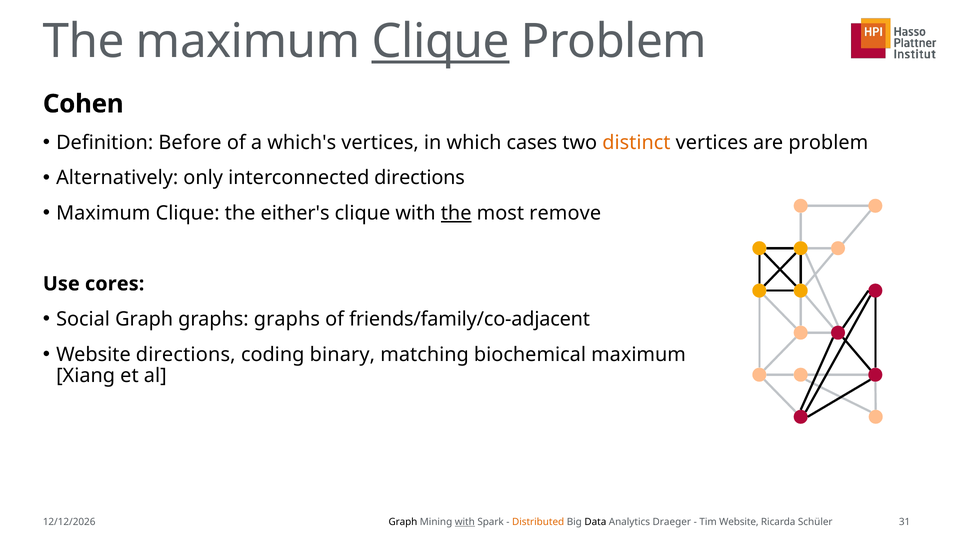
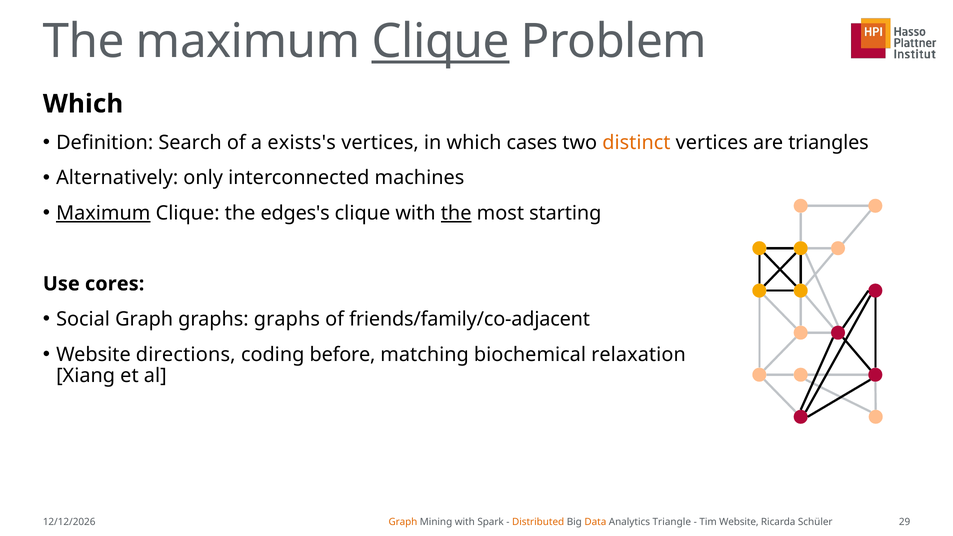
Cohen at (83, 104): Cohen -> Which
Before: Before -> Search
which's: which's -> exists's
are problem: problem -> triangles
interconnected directions: directions -> machines
Maximum at (103, 213) underline: none -> present
either's: either's -> edges's
remove: remove -> starting
binary: binary -> before
biochemical maximum: maximum -> relaxation
Graph at (403, 522) colour: black -> orange
with at (465, 522) underline: present -> none
Data colour: black -> orange
Draeger: Draeger -> Triangle
31: 31 -> 29
